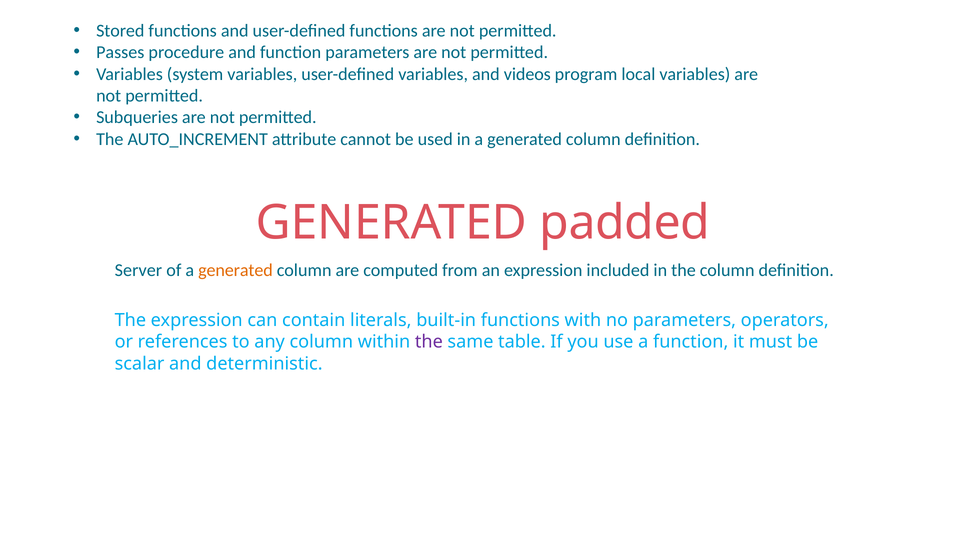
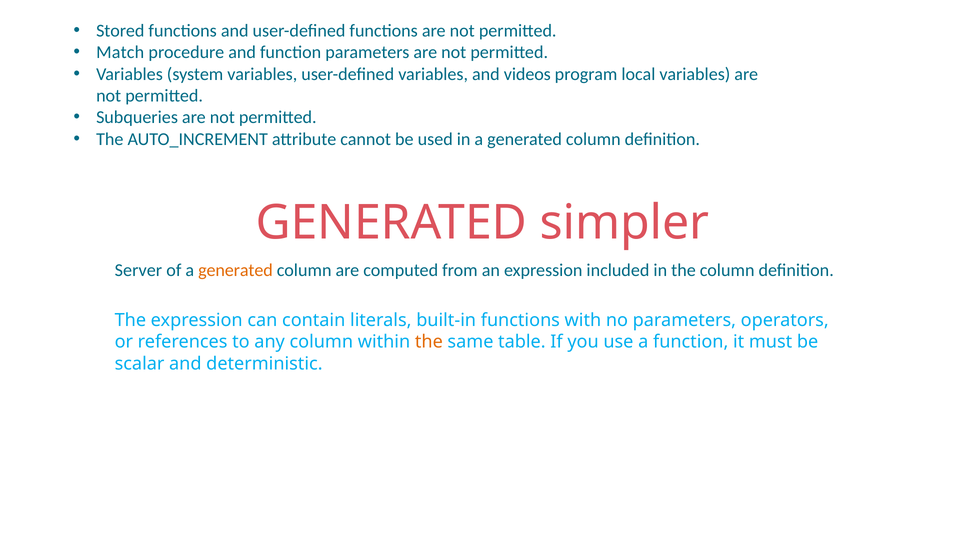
Passes: Passes -> Match
padded: padded -> simpler
the at (429, 342) colour: purple -> orange
